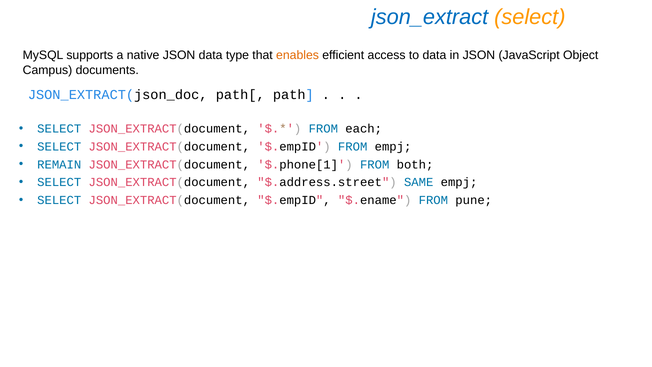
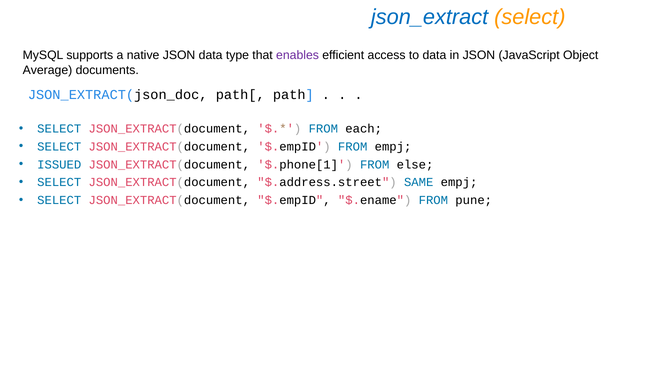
enables colour: orange -> purple
Campus: Campus -> Average
REMAIN: REMAIN -> ISSUED
both: both -> else
